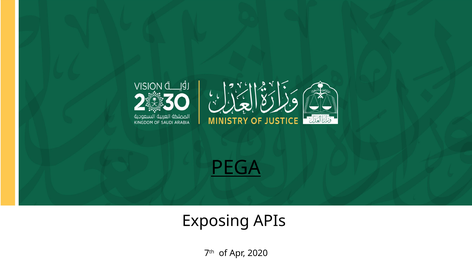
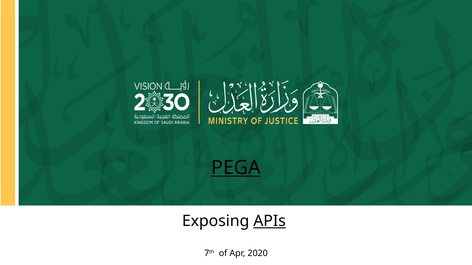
APIs underline: none -> present
